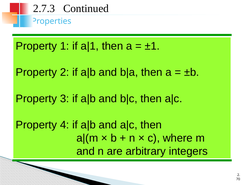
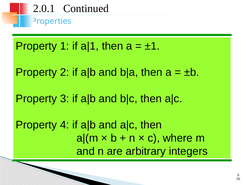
2.7.3: 2.7.3 -> 2.0.1
